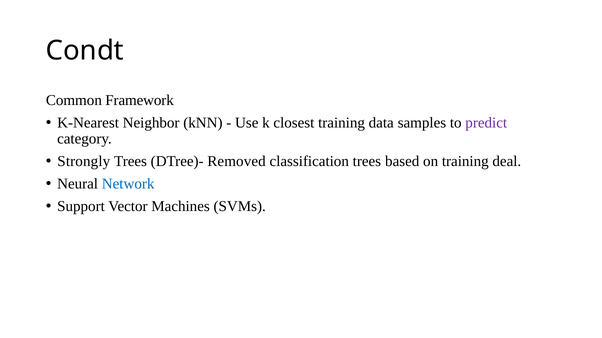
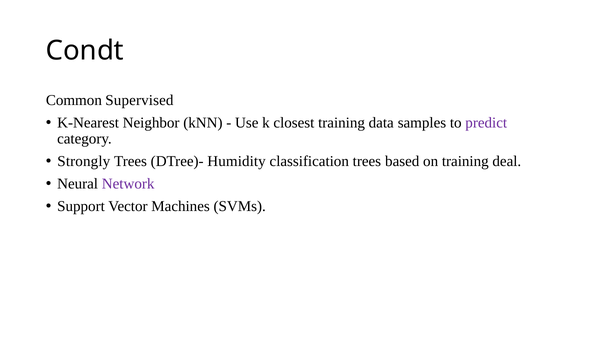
Framework: Framework -> Supervised
Removed: Removed -> Humidity
Network colour: blue -> purple
